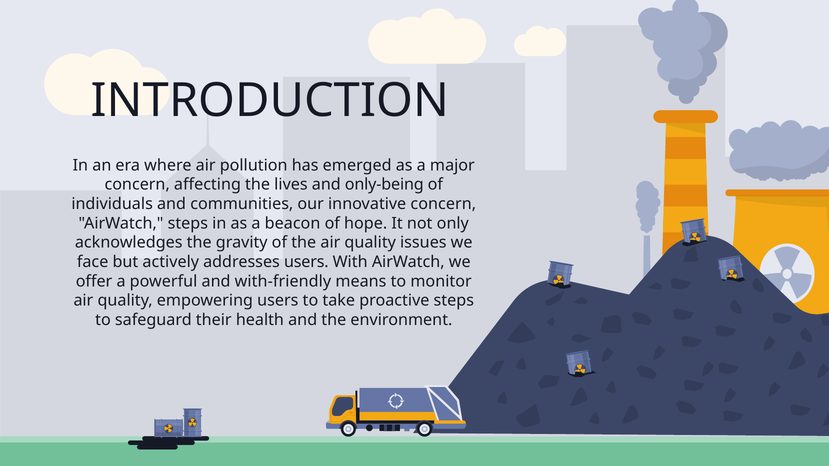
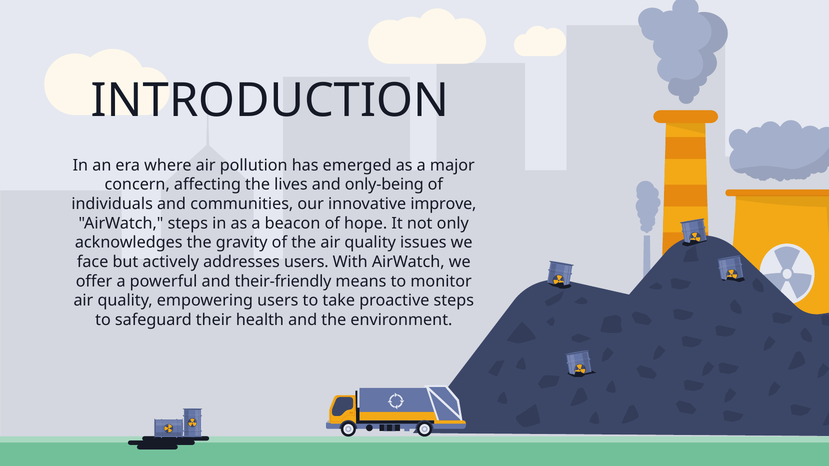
innovative concern: concern -> improve
with-friendly: with-friendly -> their-friendly
